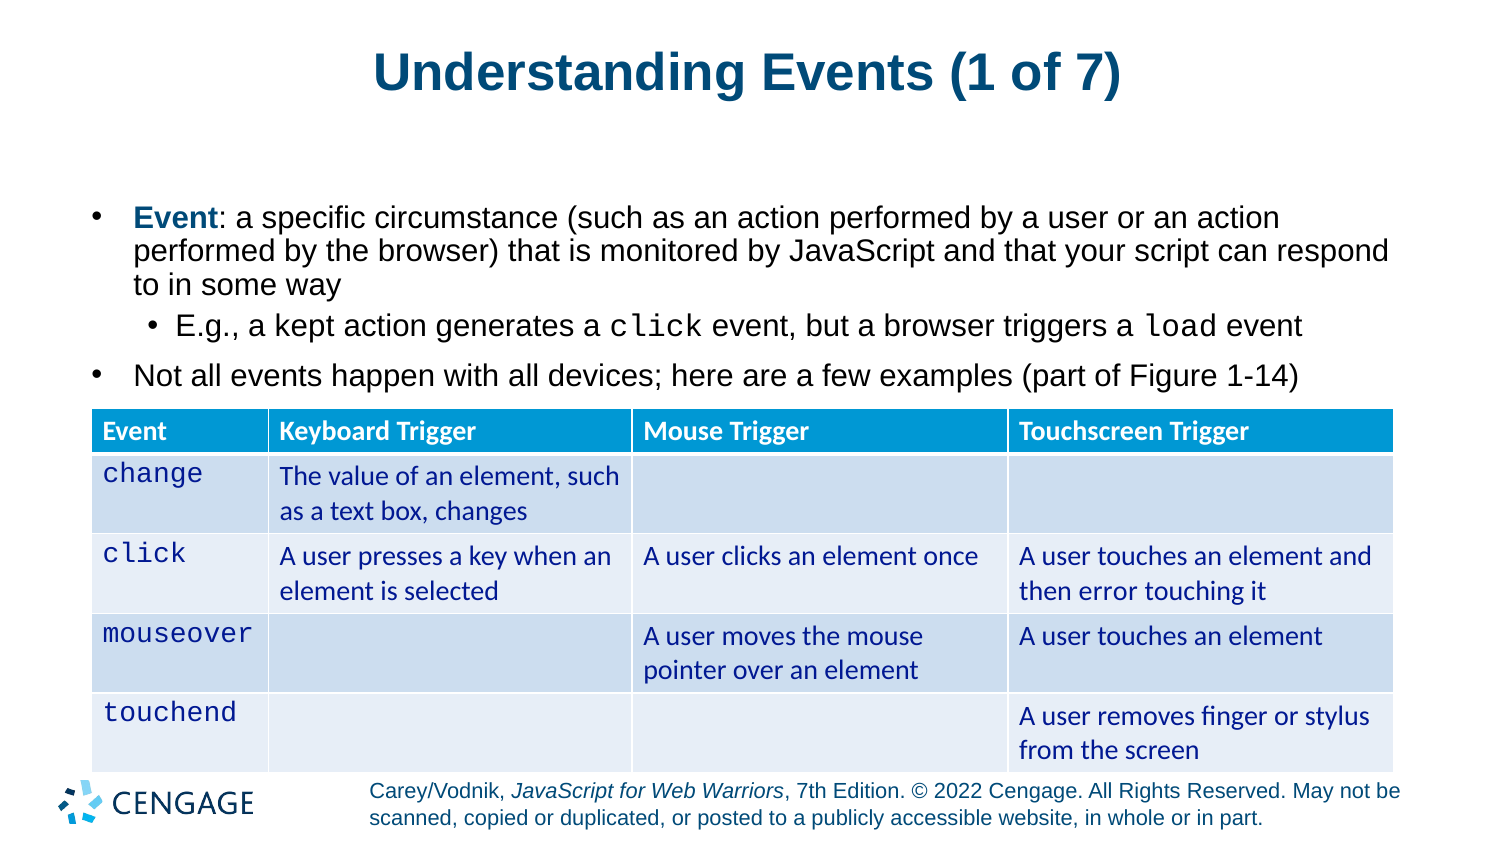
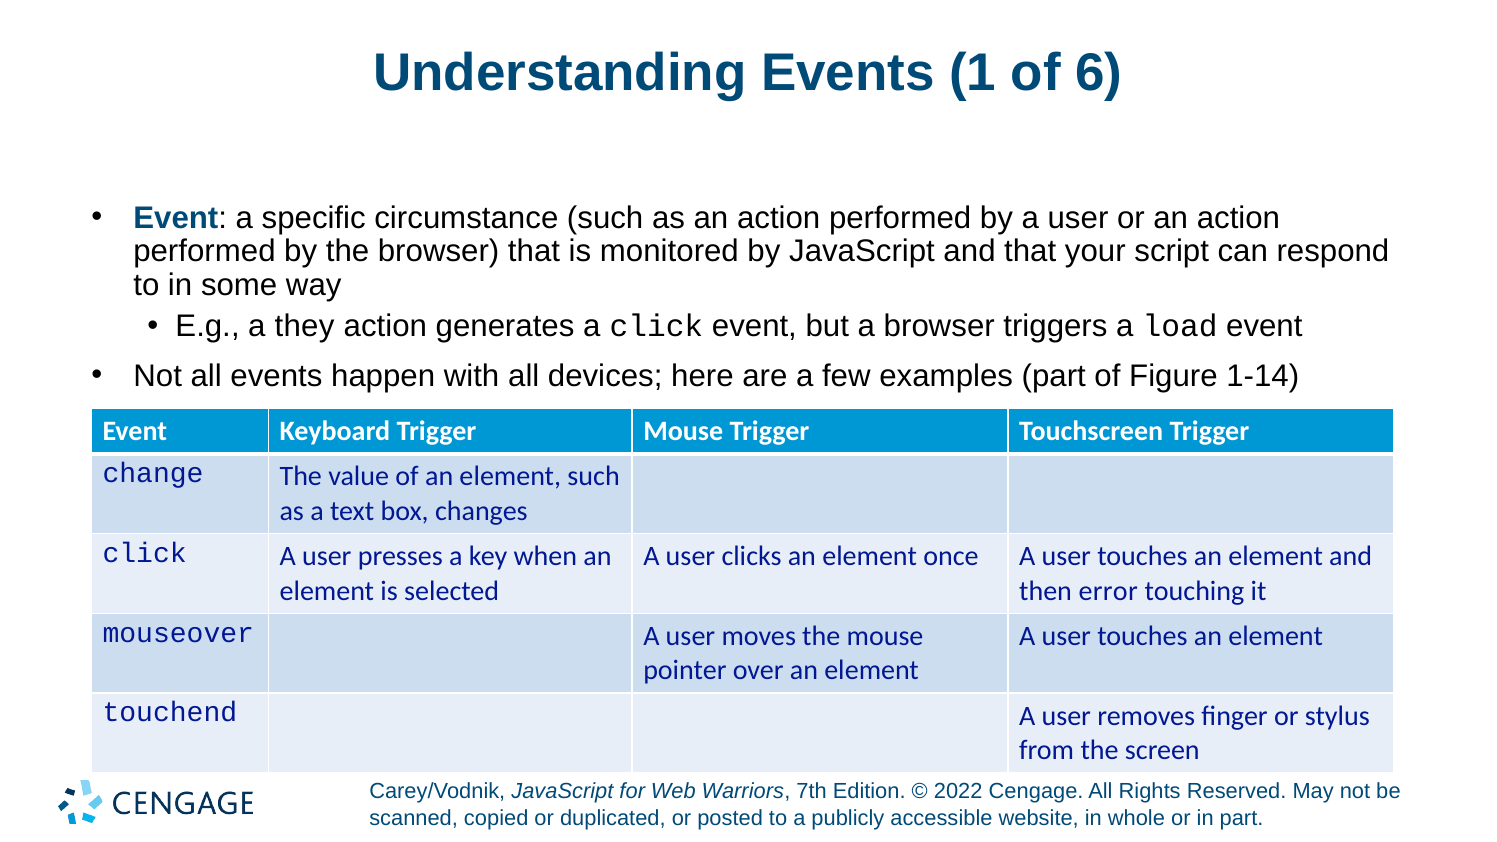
7: 7 -> 6
kept: kept -> they
